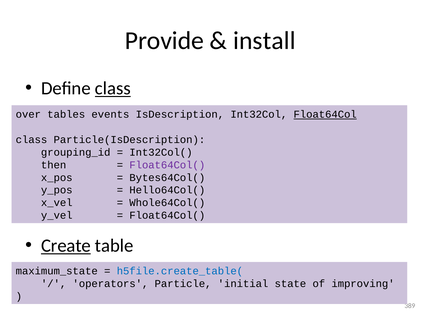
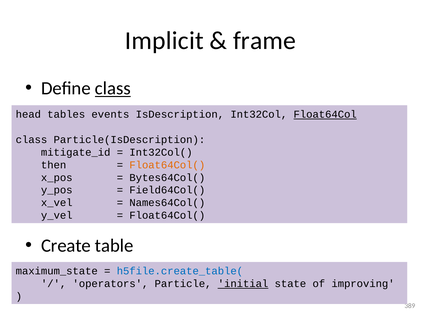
Provide: Provide -> Implicit
install: install -> frame
over: over -> head
grouping_id: grouping_id -> mitigate_id
Float64Col( at (167, 165) colour: purple -> orange
Hello64Col(: Hello64Col( -> Field64Col(
Whole64Col(: Whole64Col( -> Names64Col(
Create underline: present -> none
initial underline: none -> present
